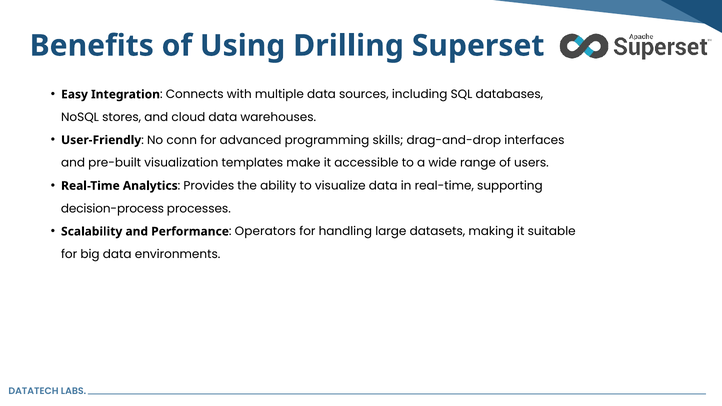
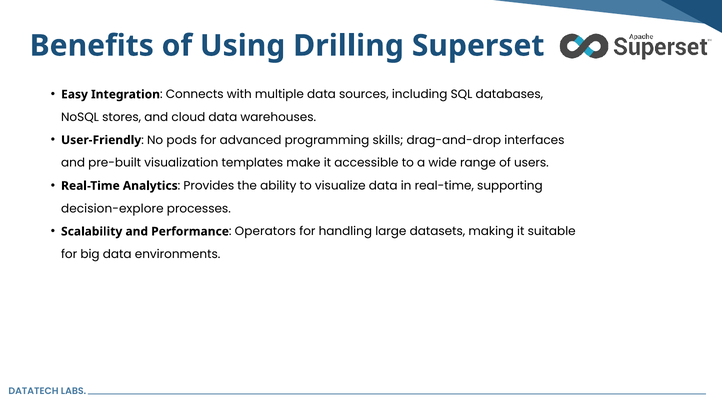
conn: conn -> pods
decision-process: decision-process -> decision-explore
